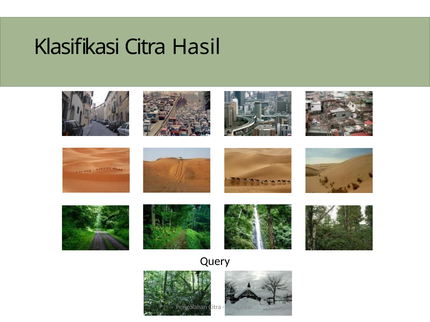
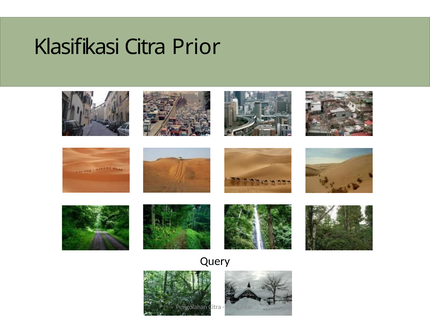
Hasil: Hasil -> Prior
